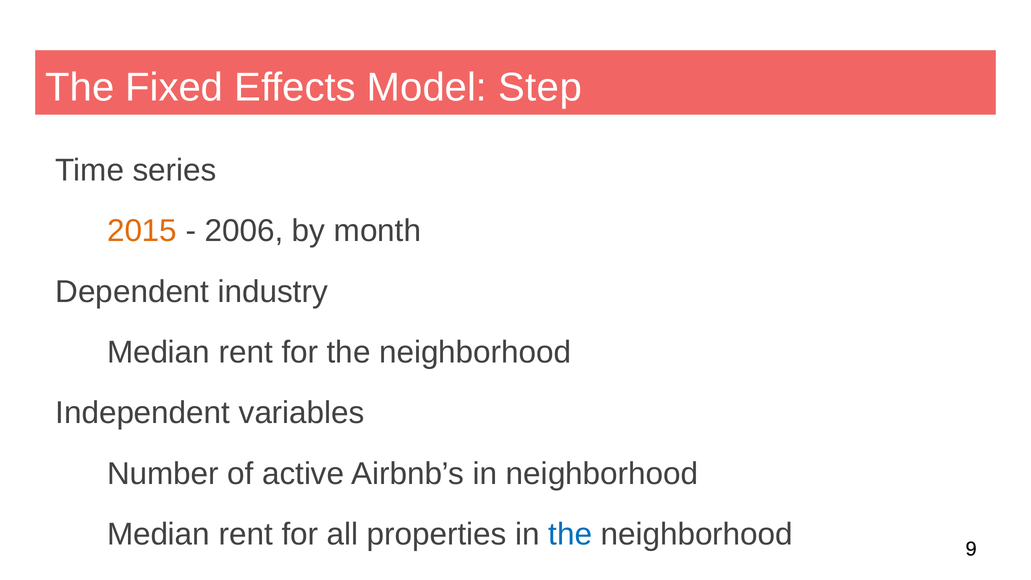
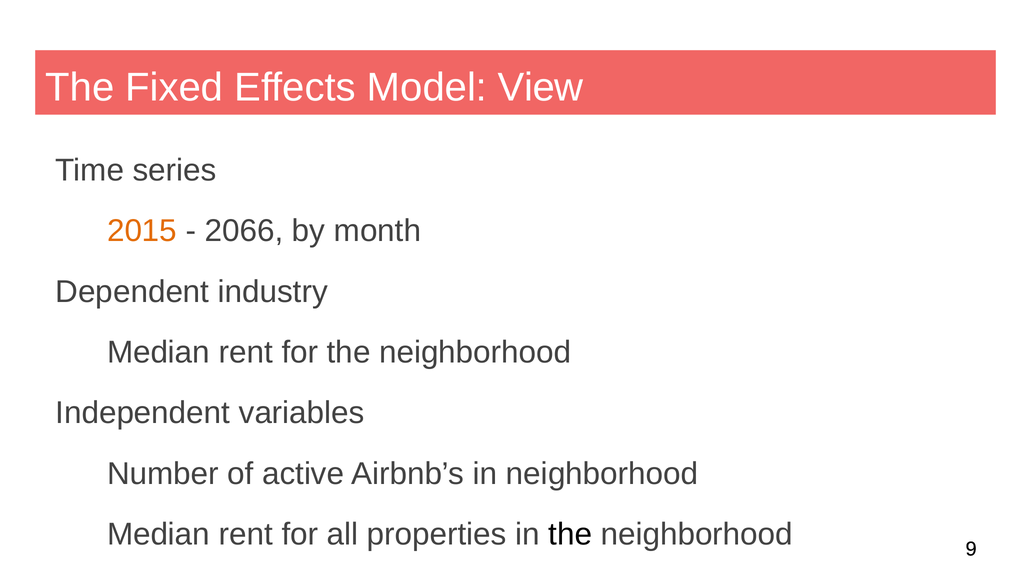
Step: Step -> View
2006: 2006 -> 2066
the at (570, 534) colour: blue -> black
